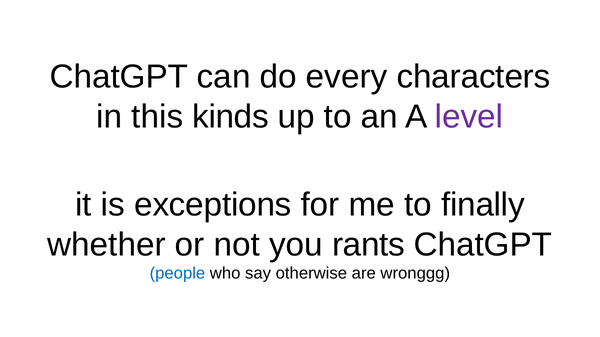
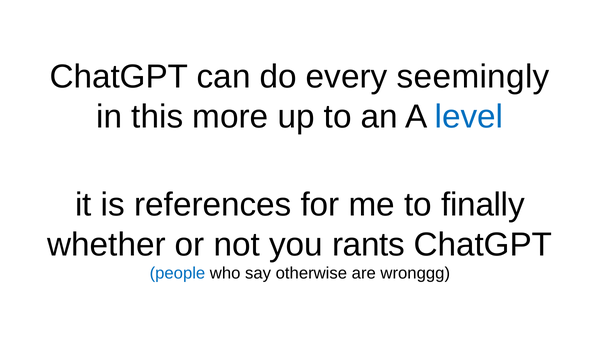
characters: characters -> seemingly
kinds: kinds -> more
level colour: purple -> blue
exceptions: exceptions -> references
